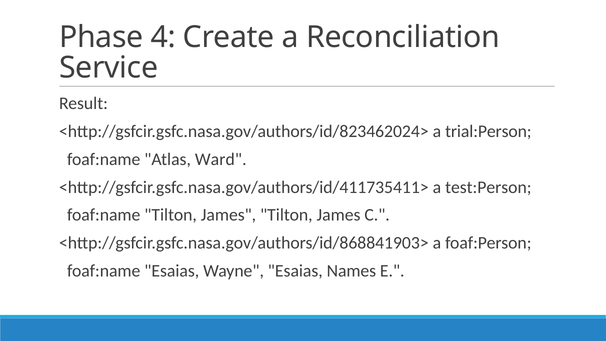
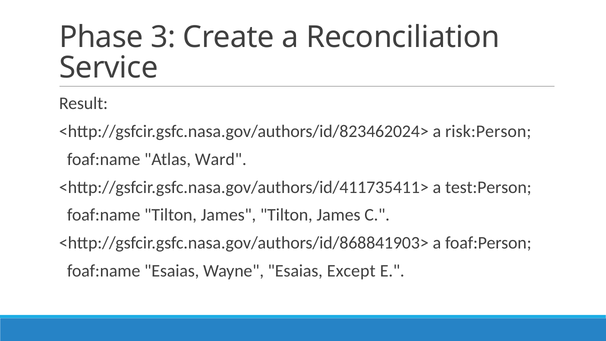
4: 4 -> 3
trial:Person: trial:Person -> risk:Person
Names: Names -> Except
